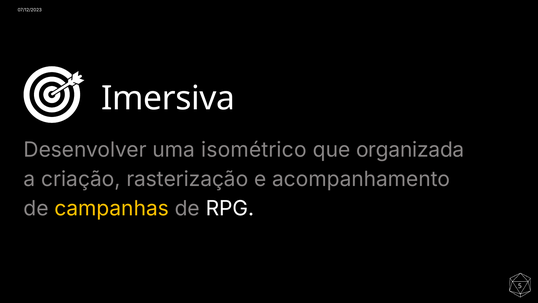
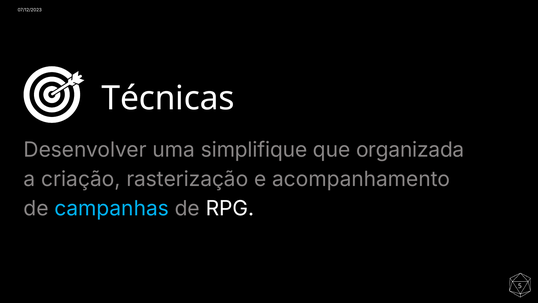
Imersiva: Imersiva -> Técnicas
isométrico: isométrico -> simplifique
campanhas colour: yellow -> light blue
